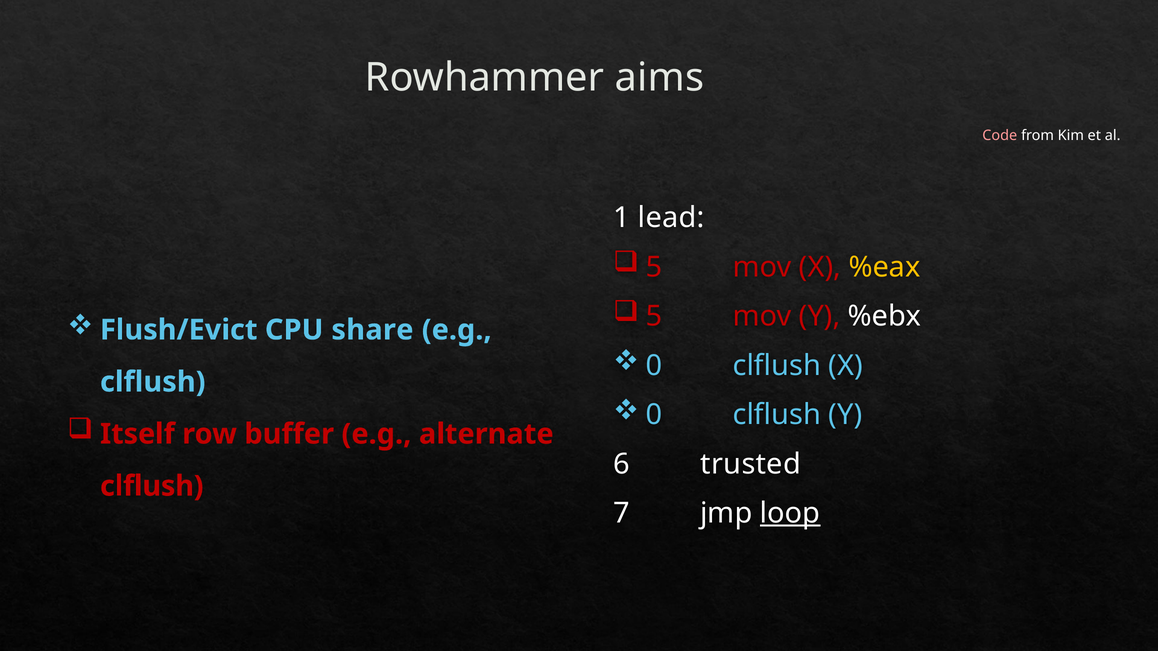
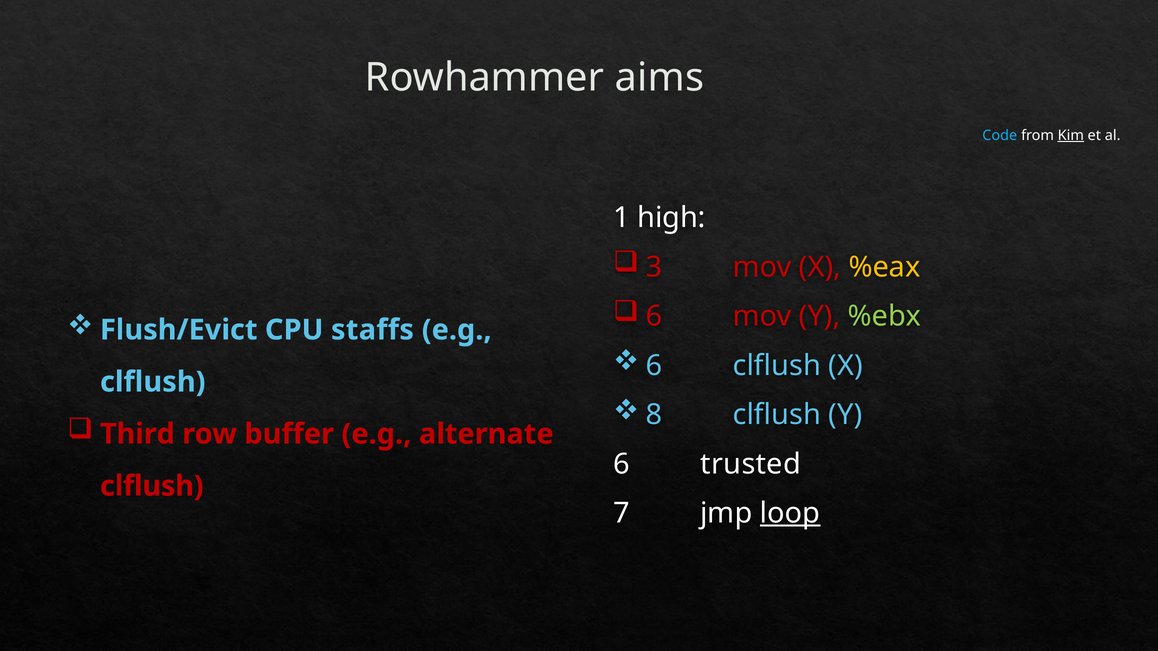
Code colour: pink -> light blue
Kim underline: none -> present
lead: lead -> high
5 at (654, 267): 5 -> 3
5 at (654, 317): 5 -> 6
%ebx colour: white -> light green
share: share -> staffs
0 at (654, 366): 0 -> 6
0 at (654, 415): 0 -> 8
Itself: Itself -> Third
